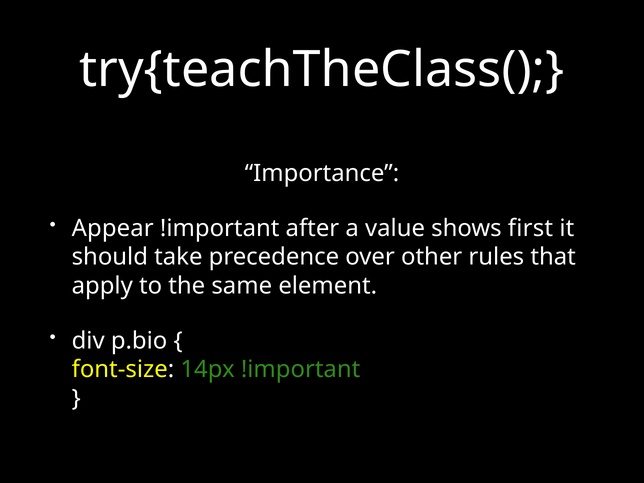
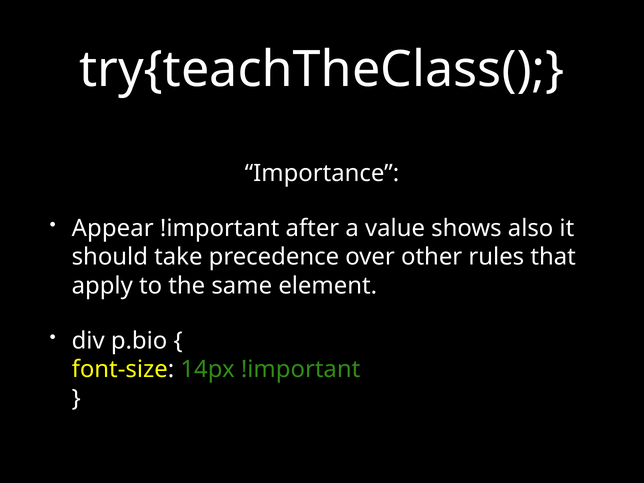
first: first -> also
